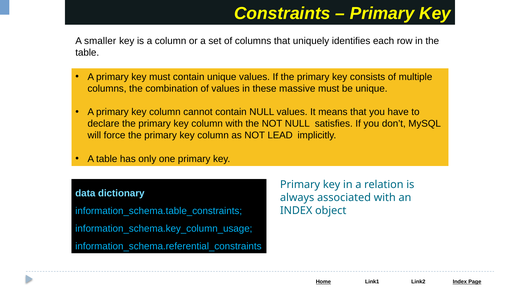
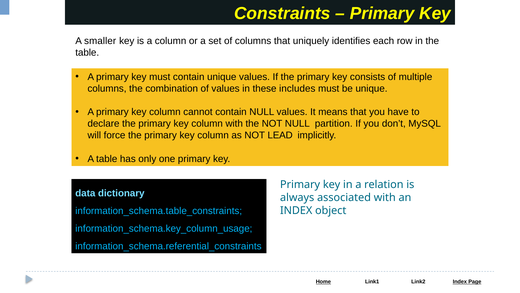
massive: massive -> includes
satisfies: satisfies -> partition
